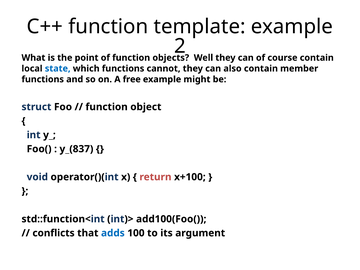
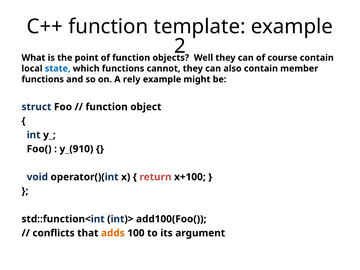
free: free -> rely
y_(837: y_(837 -> y_(910
adds colour: blue -> orange
